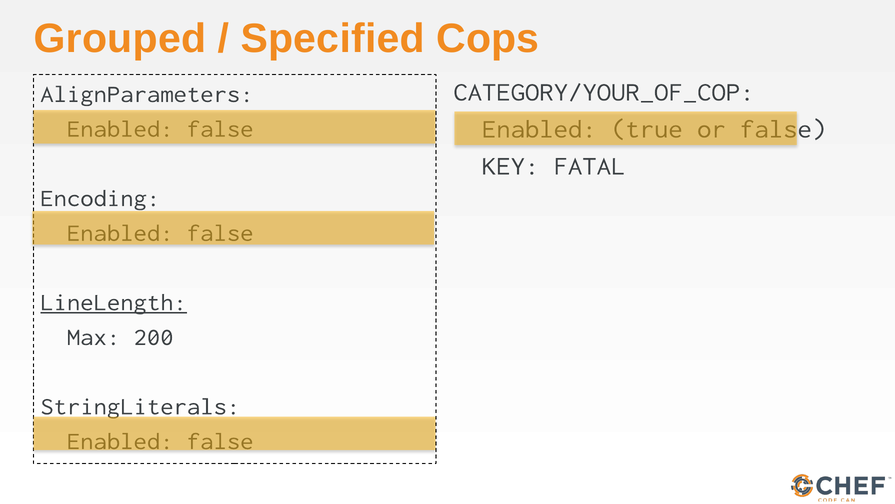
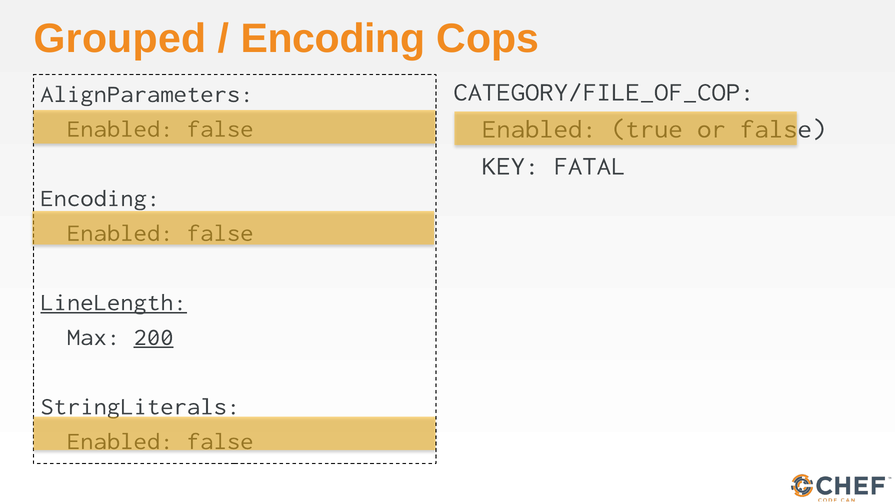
Specified at (333, 39): Specified -> Encoding
CATEGORY/YOUR_OF_COP: CATEGORY/YOUR_OF_COP -> CATEGORY/FILE_OF_COP
200 underline: none -> present
